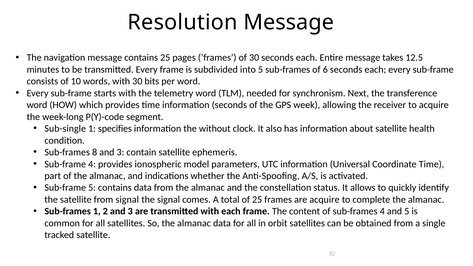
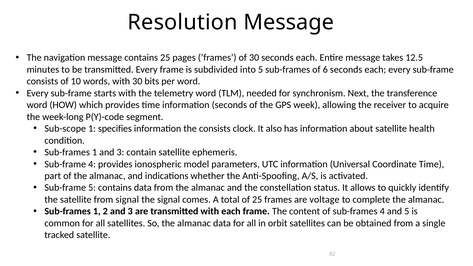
Sub-single: Sub-single -> Sub-scope
the without: without -> consists
8 at (95, 152): 8 -> 1
are acquire: acquire -> voltage
